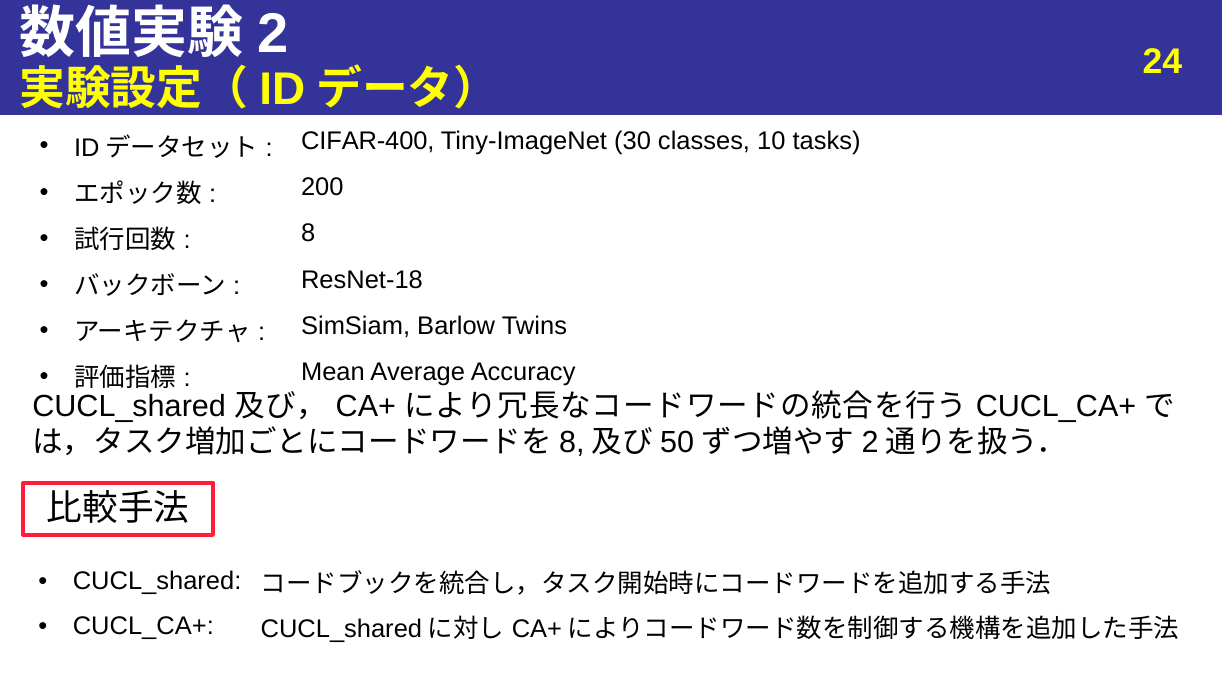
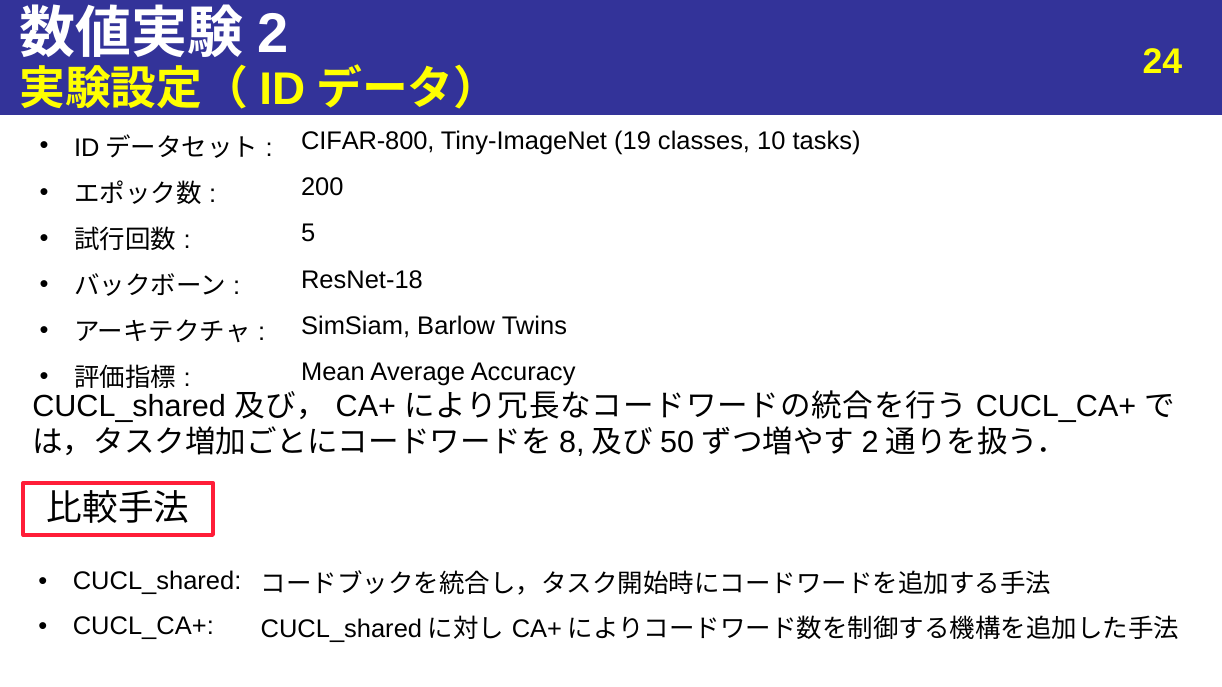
CIFAR-400: CIFAR-400 -> CIFAR-800
30: 30 -> 19
8: 8 -> 5
